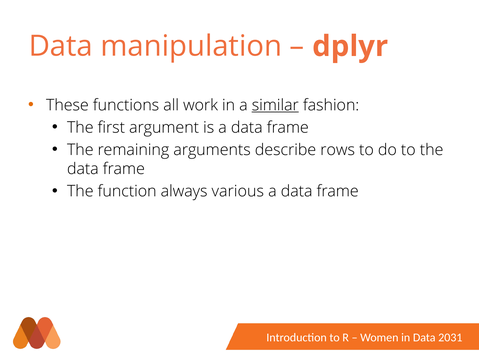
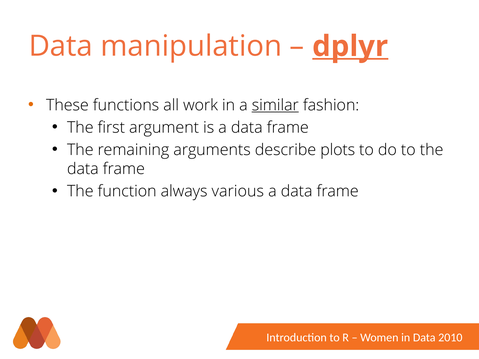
dplyr underline: none -> present
rows: rows -> plots
2031: 2031 -> 2010
